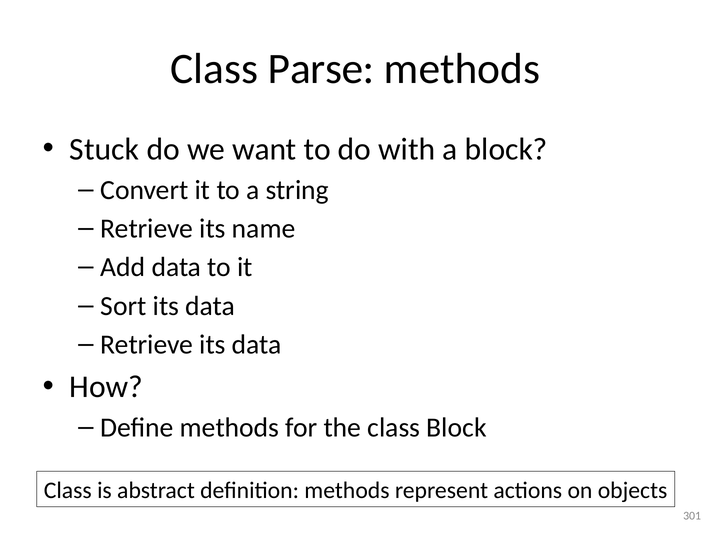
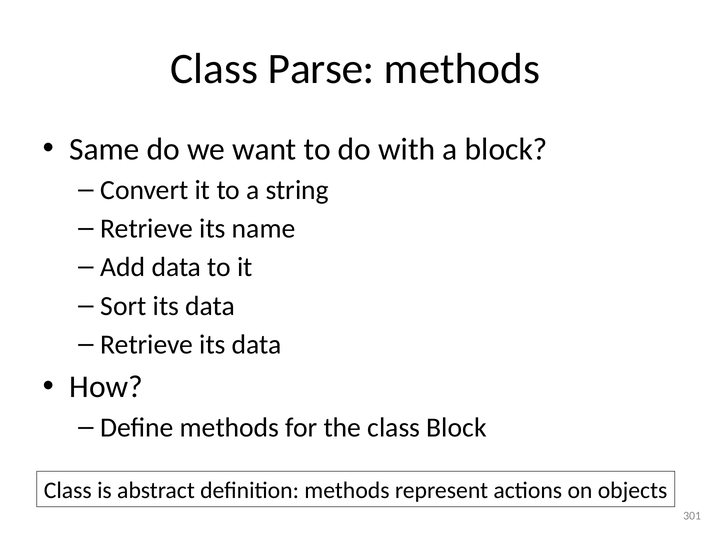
Stuck: Stuck -> Same
